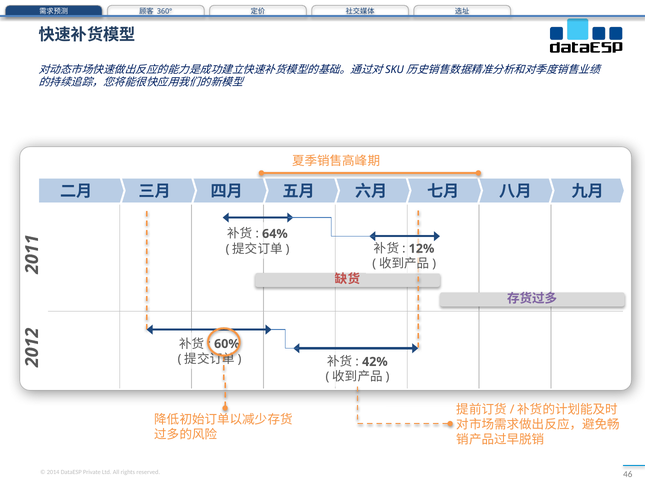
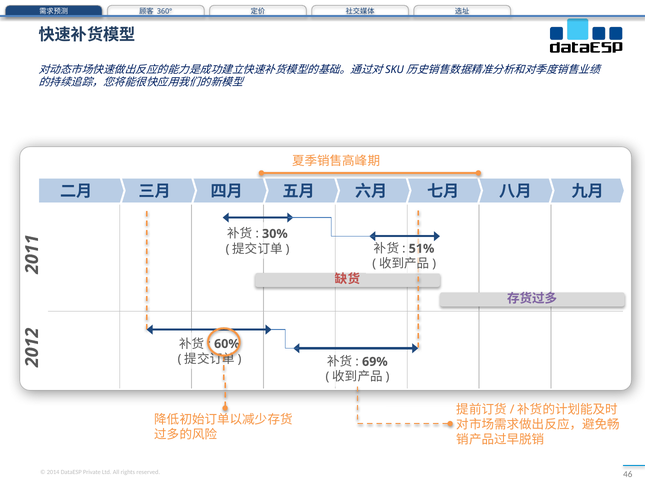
64%: 64% -> 30%
12%: 12% -> 51%
42%: 42% -> 69%
